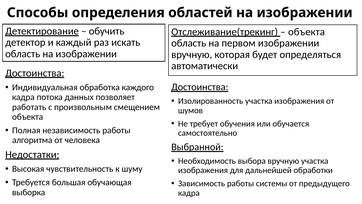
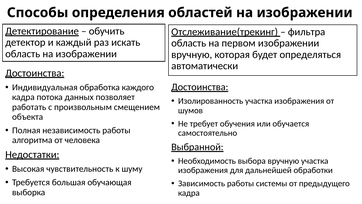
объекта at (307, 32): объекта -> фильтра
